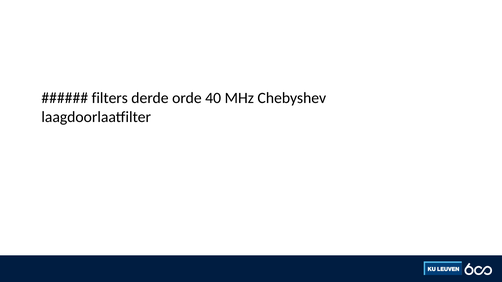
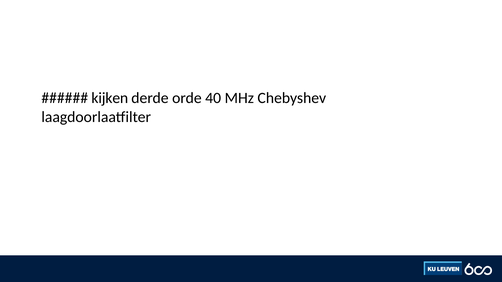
filters: filters -> kijken
